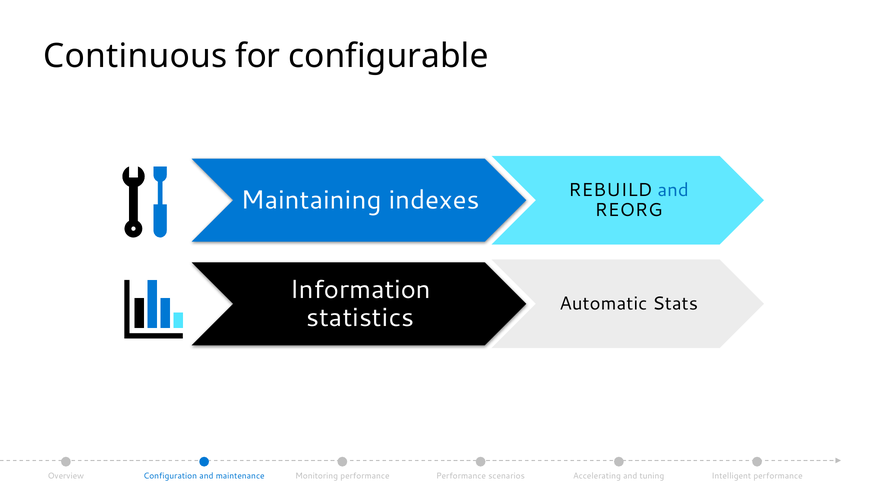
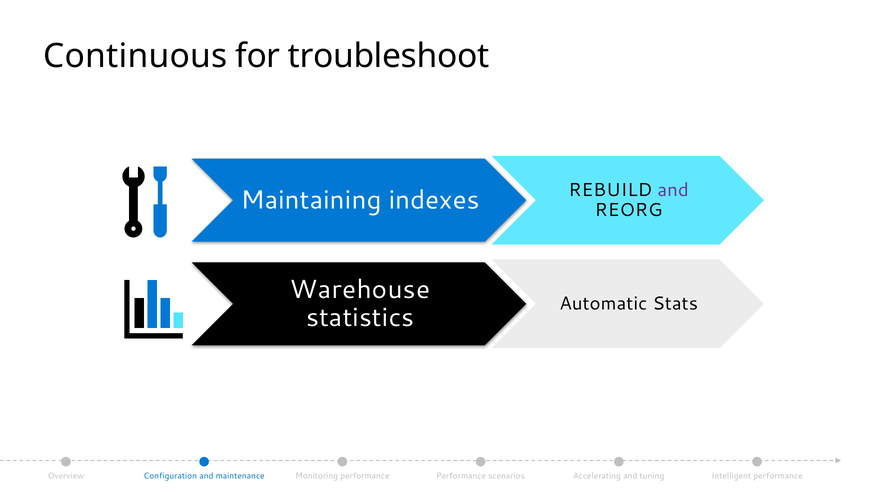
configurable: configurable -> troubleshoot
and at (673, 190) colour: blue -> purple
Information: Information -> Warehouse
